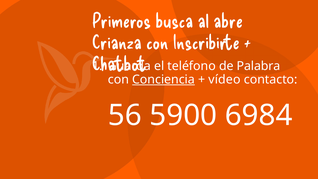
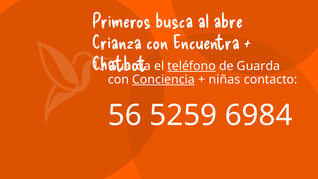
Inscribirte: Inscribirte -> Encuentra
teléfono underline: none -> present
de Palabra: Palabra -> Guarda
vídeo: vídeo -> niñas
5900: 5900 -> 5259
